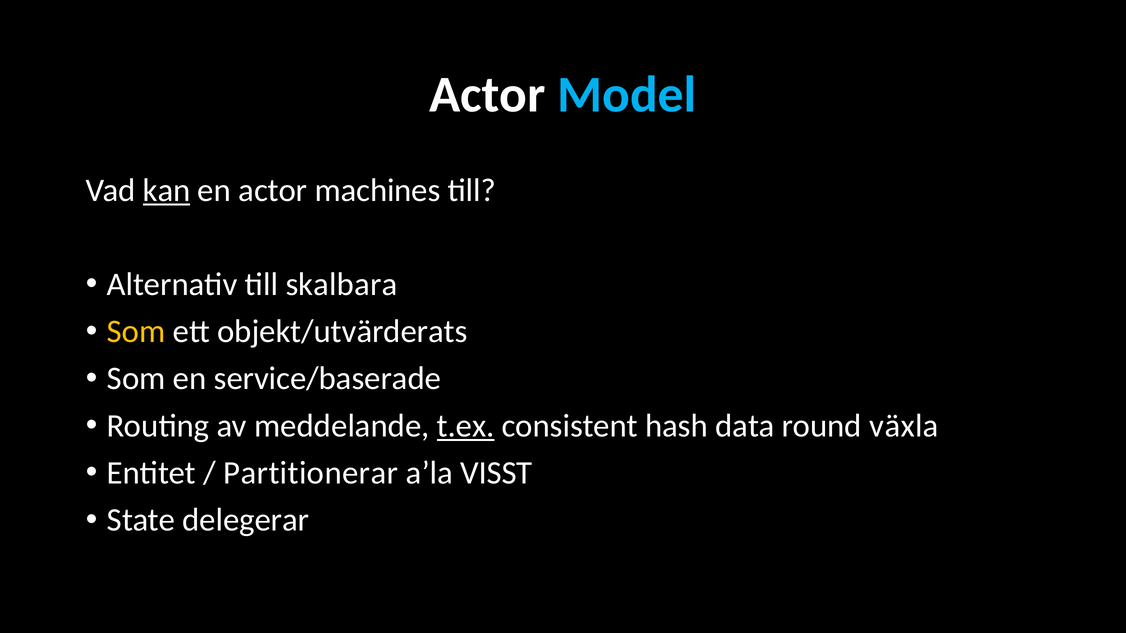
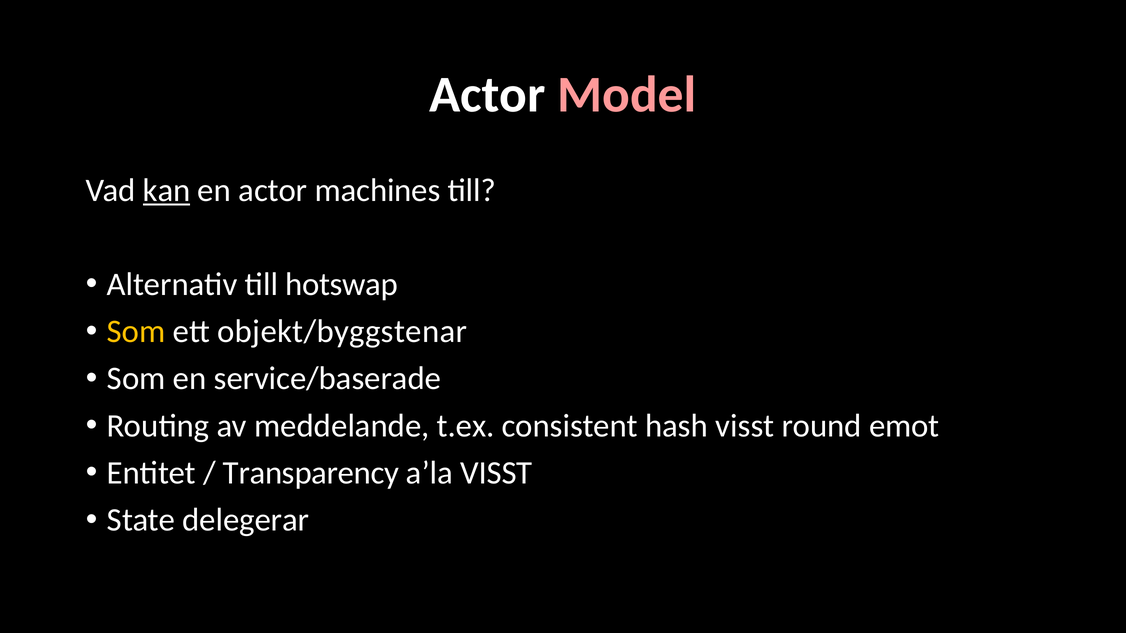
Model colour: light blue -> pink
skalbara: skalbara -> hotswap
objekt/utvärderats: objekt/utvärderats -> objekt/byggstenar
t.ex underline: present -> none
hash data: data -> visst
växla: växla -> emot
Partitionerar: Partitionerar -> Transparency
